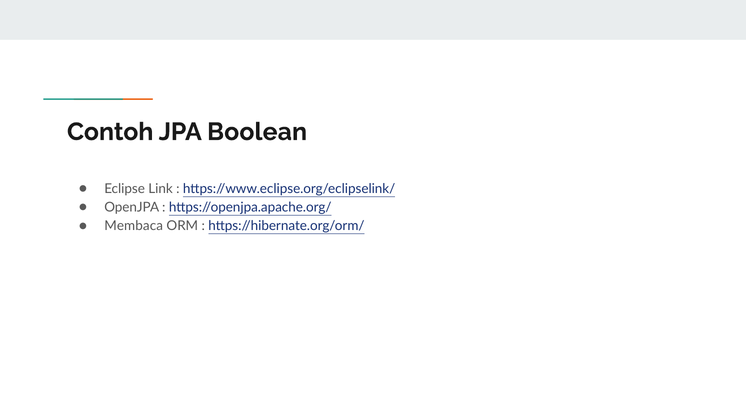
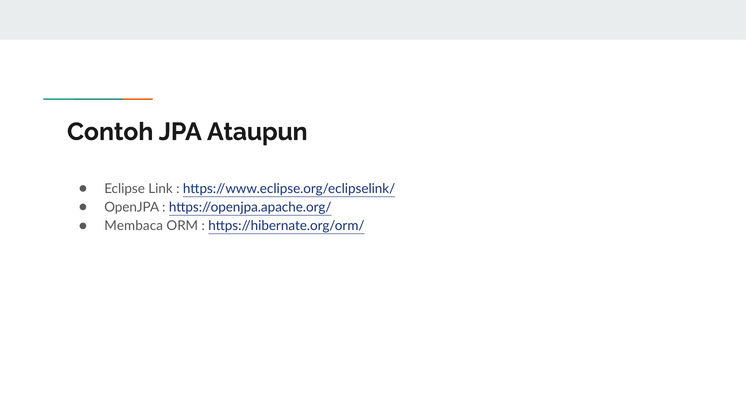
Boolean: Boolean -> Ataupun
